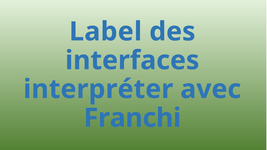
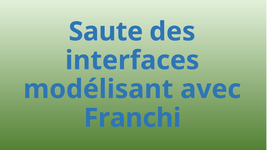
Label: Label -> Saute
interpréter: interpréter -> modélisant
